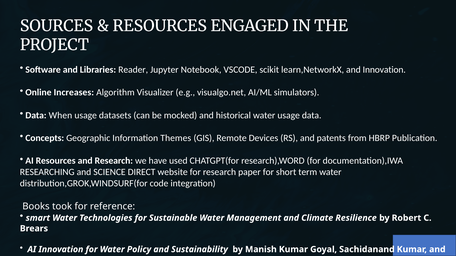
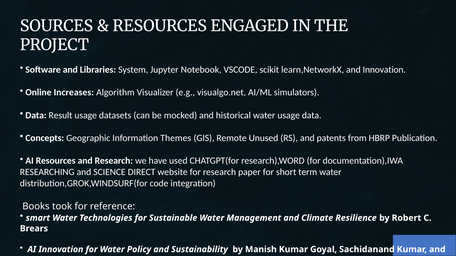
Reader: Reader -> System
When: When -> Result
Devices: Devices -> Unused
